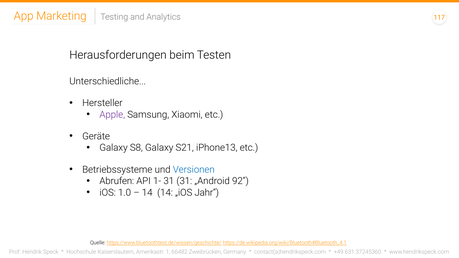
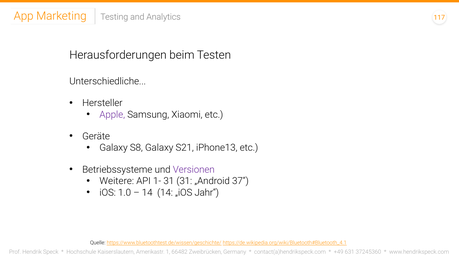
Versionen colour: blue -> purple
Abrufen: Abrufen -> Weitere
92“: 92“ -> 37“
